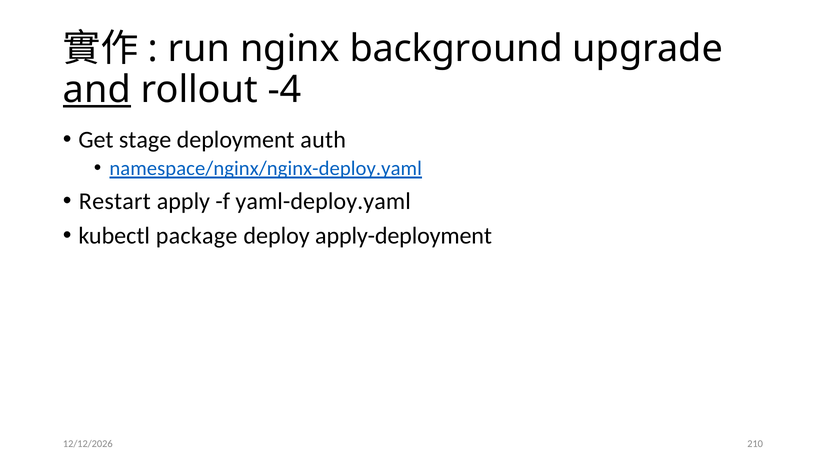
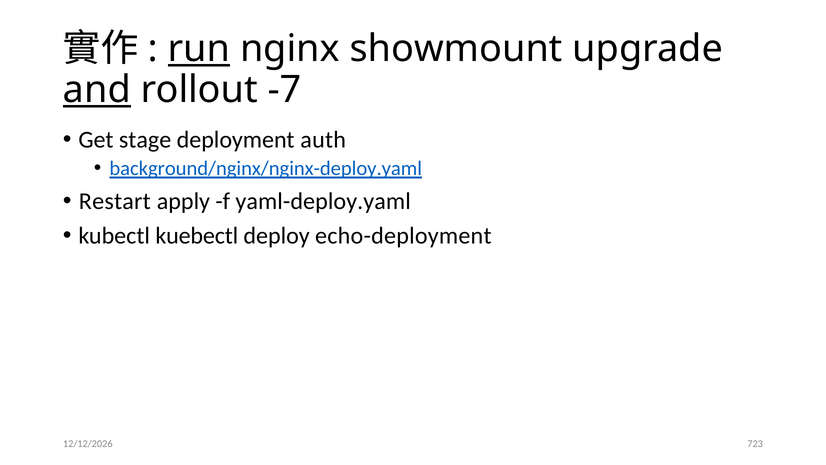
run underline: none -> present
background: background -> showmount
-4: -4 -> -7
namespace/nginx/nginx-deploy.yaml: namespace/nginx/nginx-deploy.yaml -> background/nginx/nginx-deploy.yaml
package: package -> kuebectl
apply-deployment: apply-deployment -> echo-deployment
210: 210 -> 723
